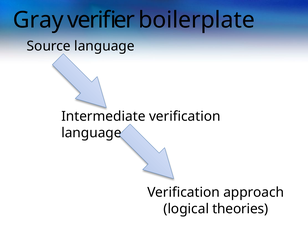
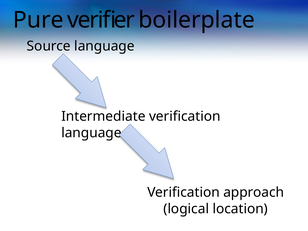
Gray: Gray -> Pure
theories: theories -> location
